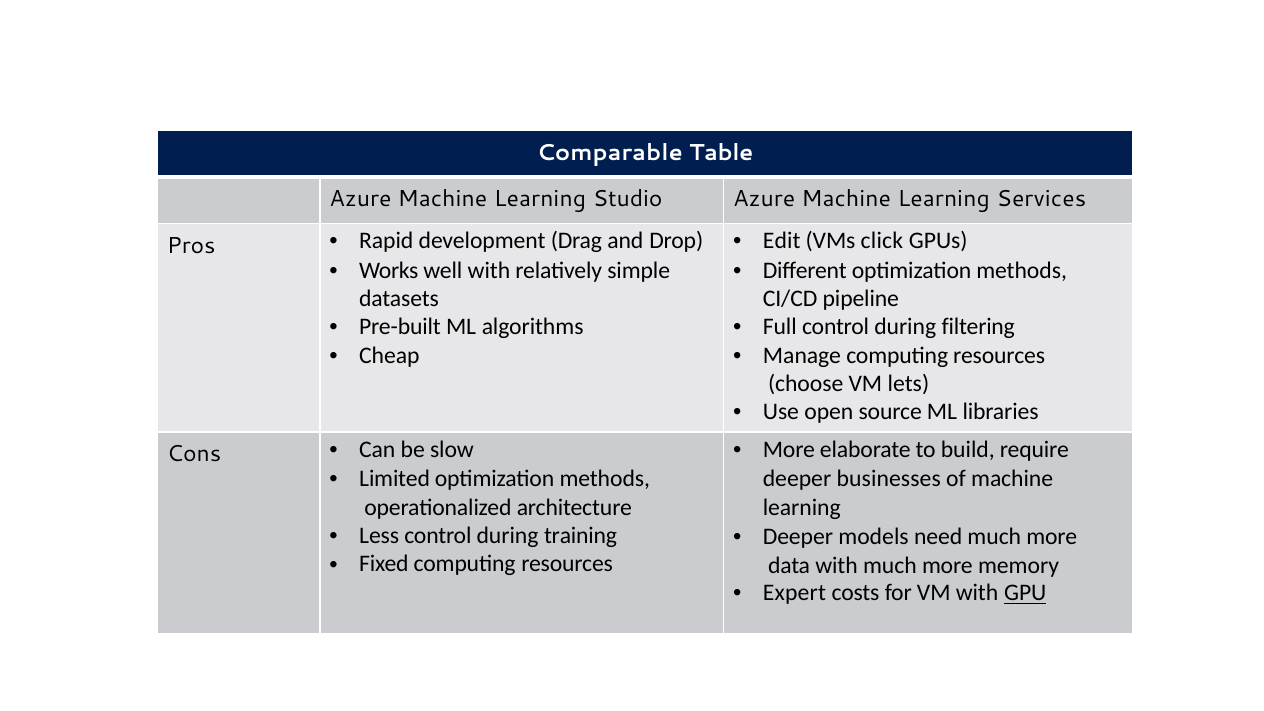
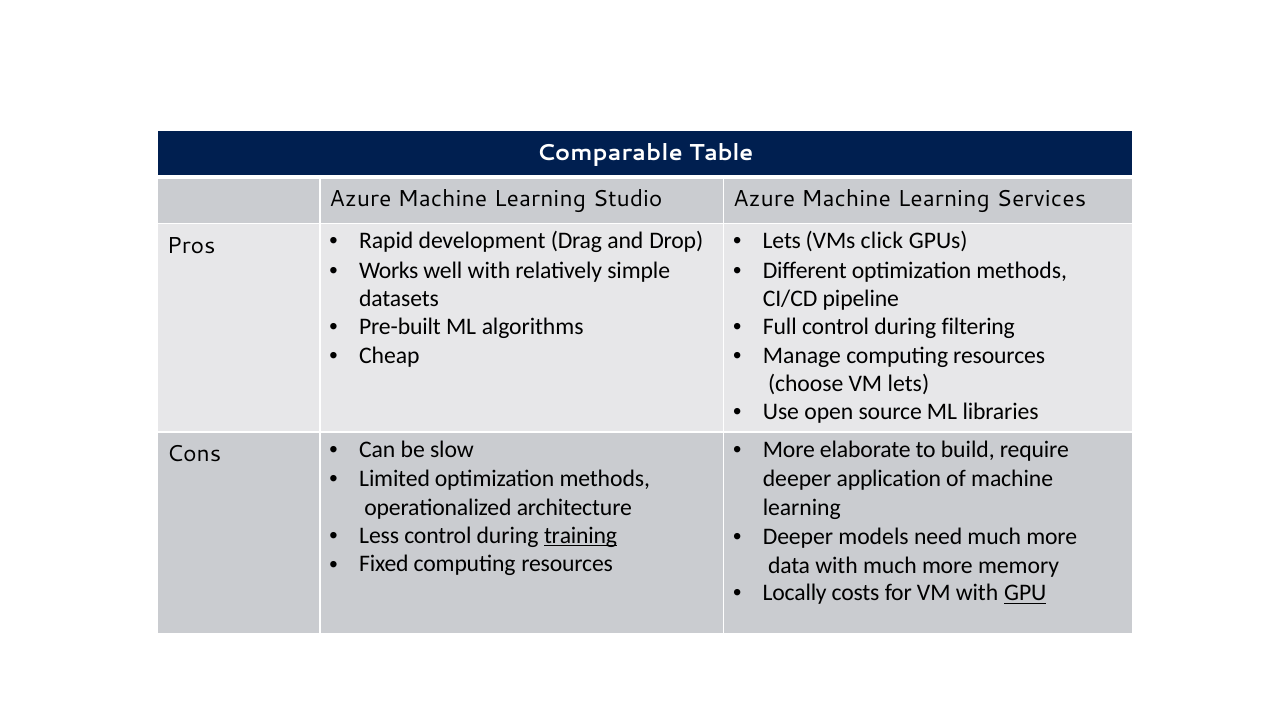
Edit at (782, 241): Edit -> Lets
businesses: businesses -> application
training underline: none -> present
Expert: Expert -> Locally
